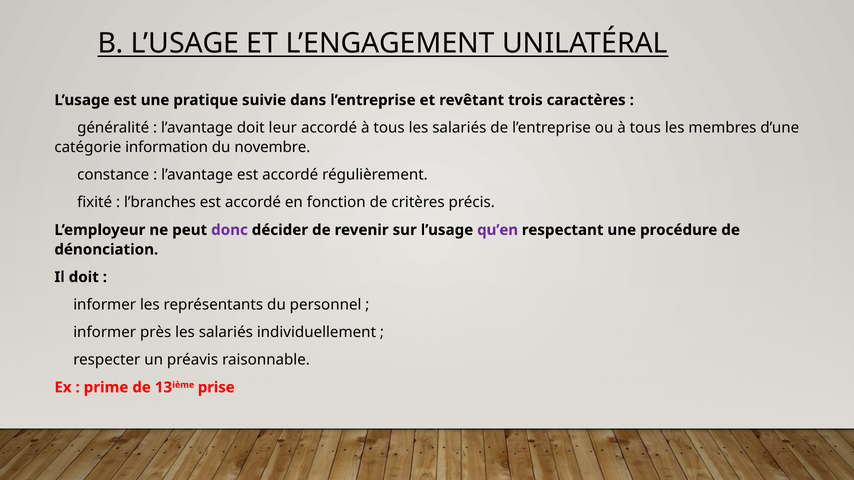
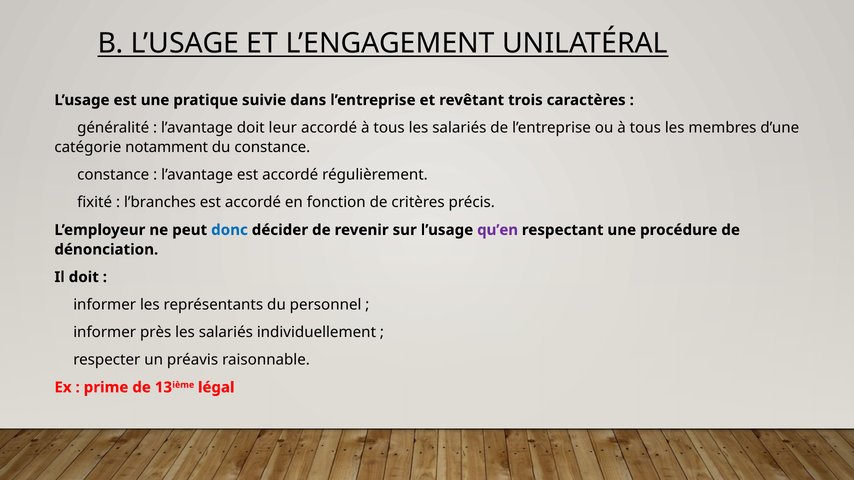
information: information -> notamment
du novembre: novembre -> constance
donc colour: purple -> blue
prise: prise -> légal
